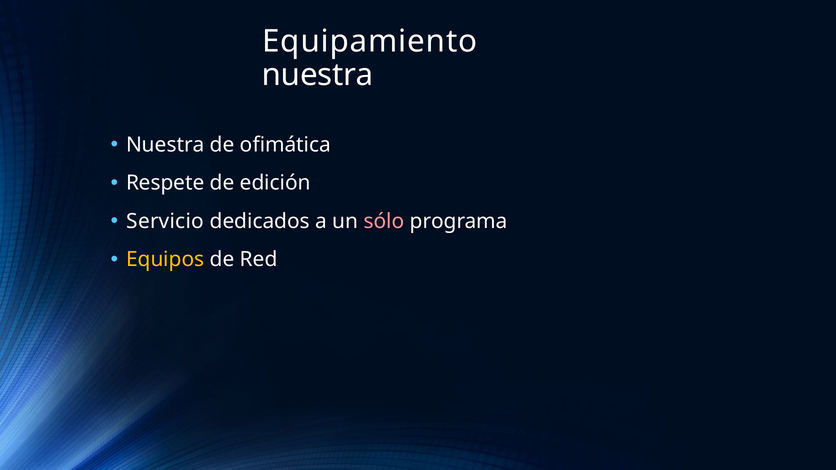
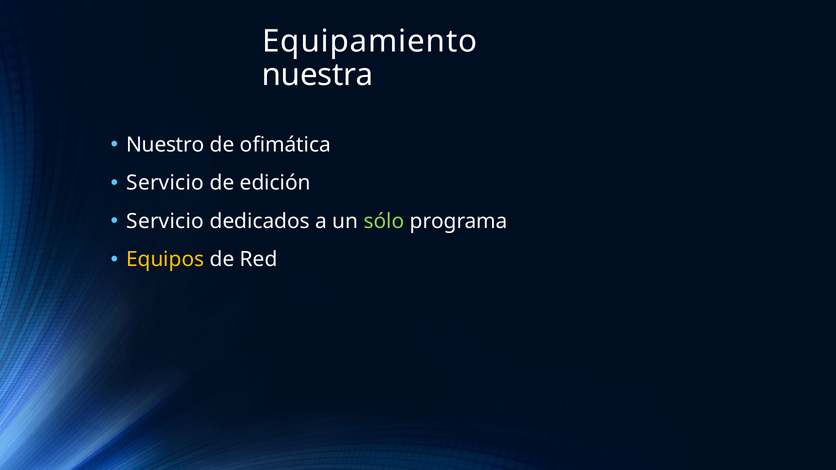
Nuestra at (165, 145): Nuestra -> Nuestro
Respete at (165, 183): Respete -> Servicio
sólo colour: pink -> light green
